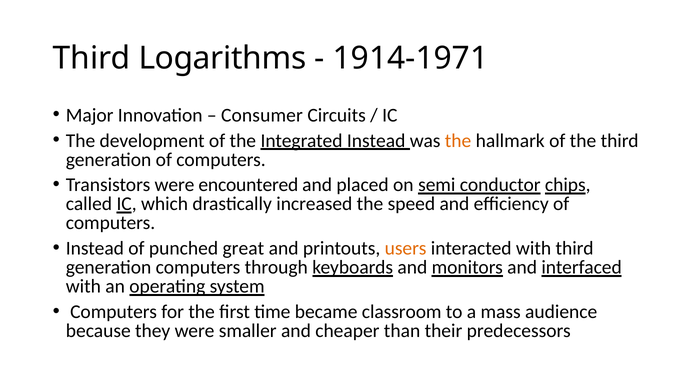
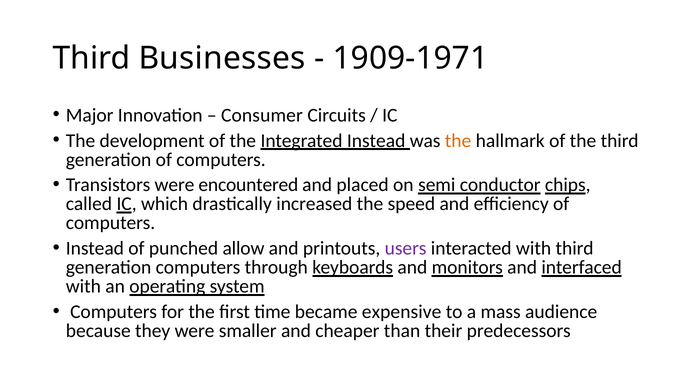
Logarithms: Logarithms -> Businesses
1914-1971: 1914-1971 -> 1909-1971
great: great -> allow
users colour: orange -> purple
classroom: classroom -> expensive
